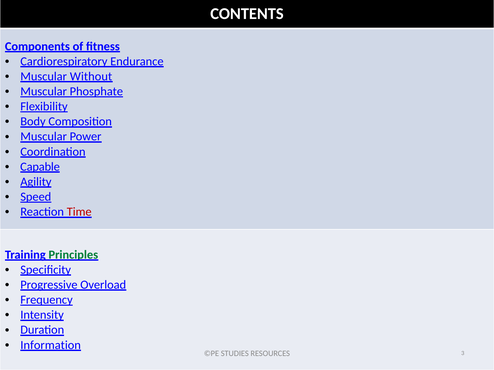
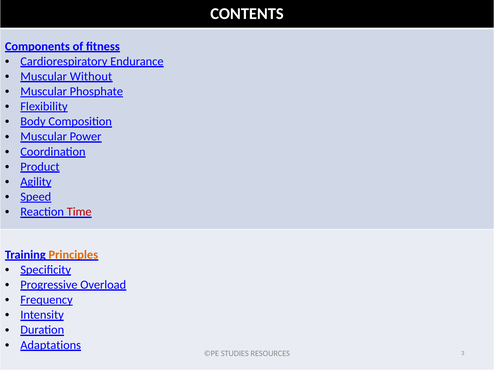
Capable: Capable -> Product
Principles colour: green -> orange
Information: Information -> Adaptations
